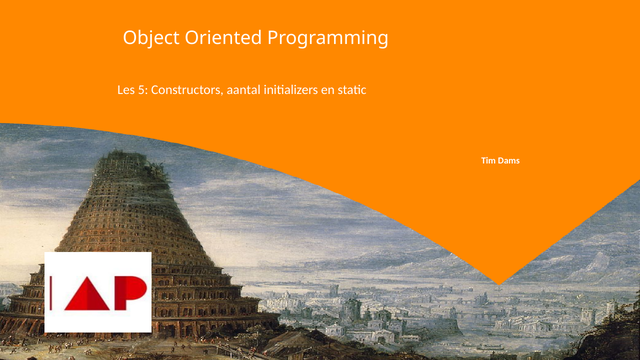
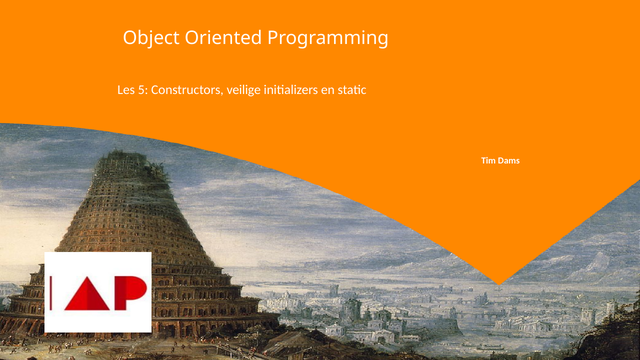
aantal: aantal -> veilige
